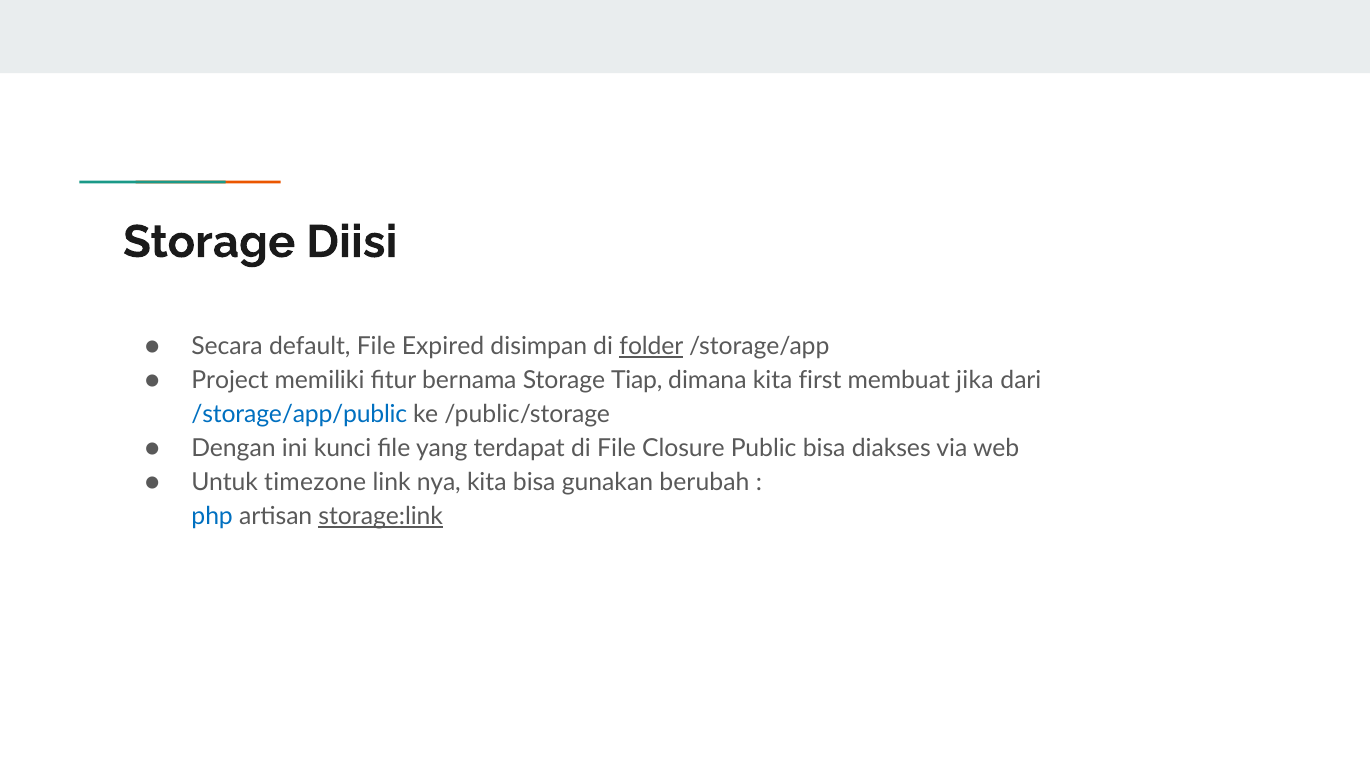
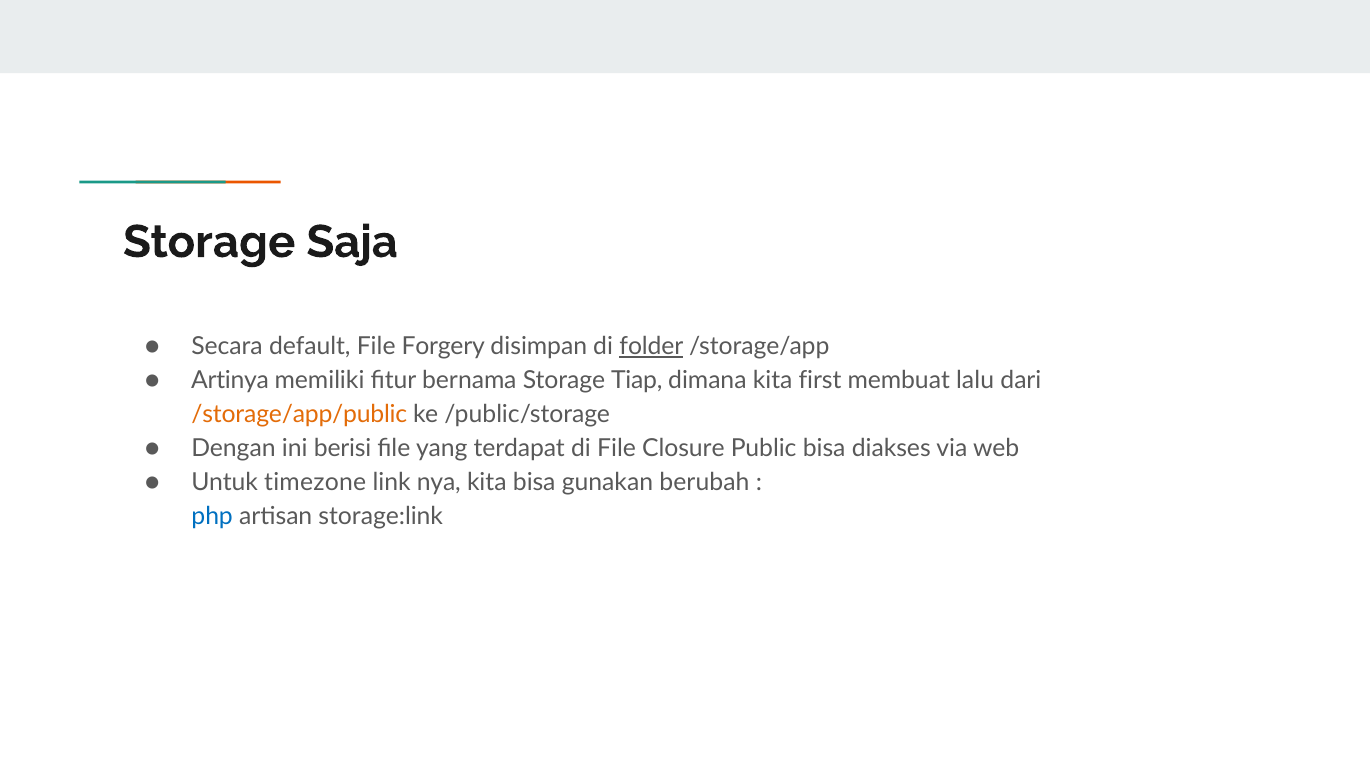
Diisi: Diisi -> Saja
Expired: Expired -> Forgery
Project: Project -> Artinya
jika: jika -> lalu
/storage/app/public colour: blue -> orange
kunci: kunci -> berisi
storage:link underline: present -> none
